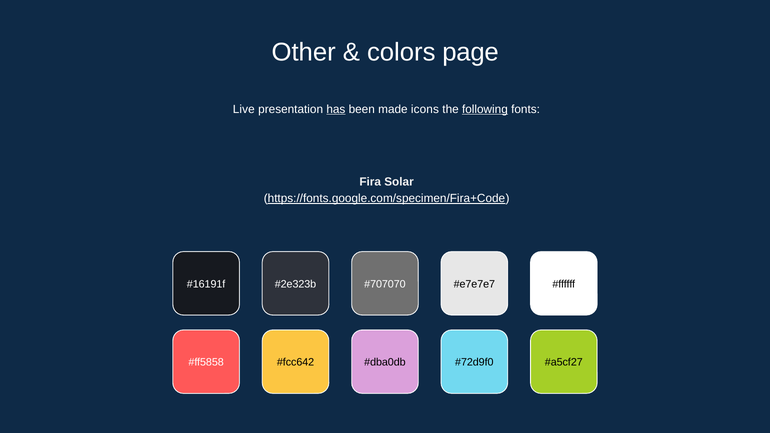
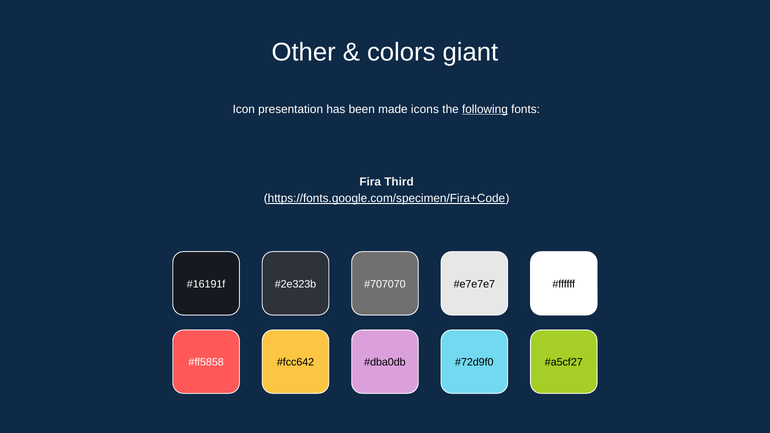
page: page -> giant
Live: Live -> Icon
has underline: present -> none
Solar: Solar -> Third
